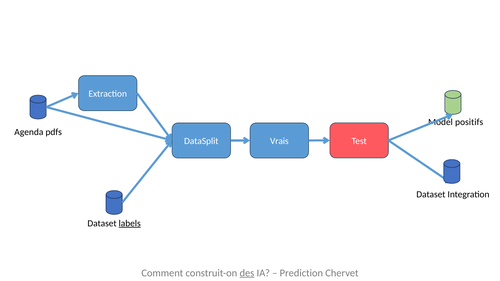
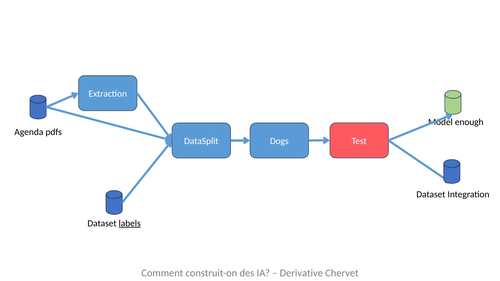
positifs: positifs -> enough
Vrais: Vrais -> Dogs
des underline: present -> none
Prediction: Prediction -> Derivative
